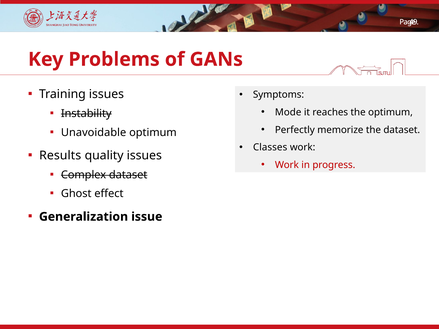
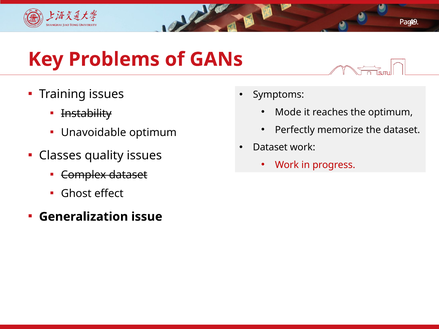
Classes at (270, 147): Classes -> Dataset
Results: Results -> Classes
